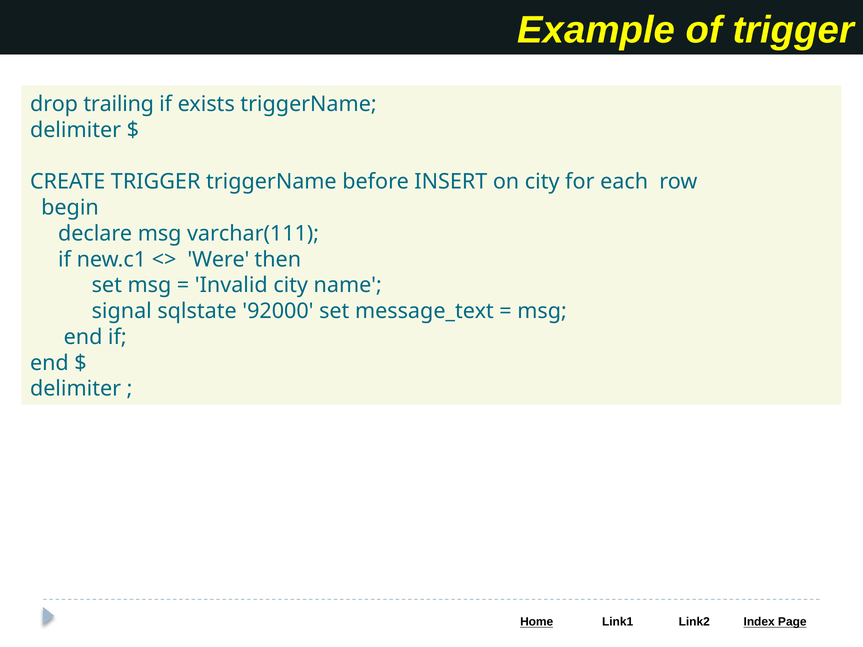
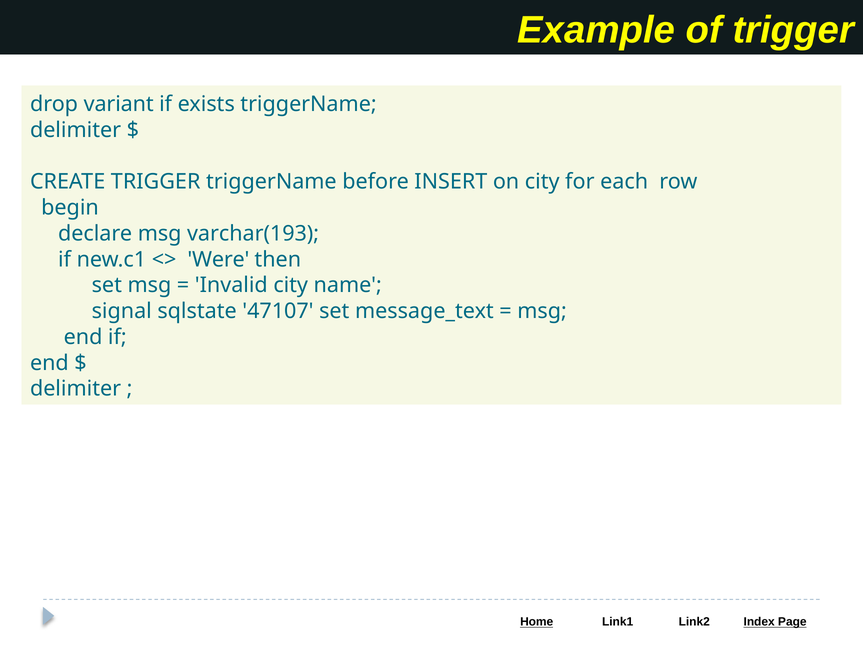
trailing: trailing -> variant
varchar(111: varchar(111 -> varchar(193
92000: 92000 -> 47107
